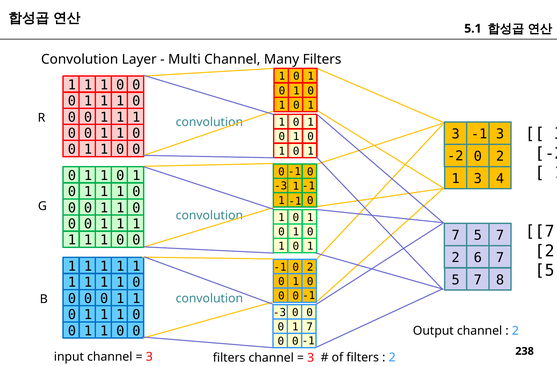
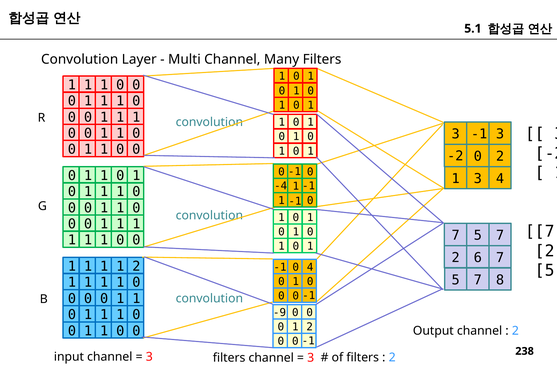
-3 at (281, 186): -3 -> -4
1 at (136, 266): 1 -> 2
2 at (310, 267): 2 -> 4
-3 at (280, 313): -3 -> -9
0 1 7: 7 -> 2
